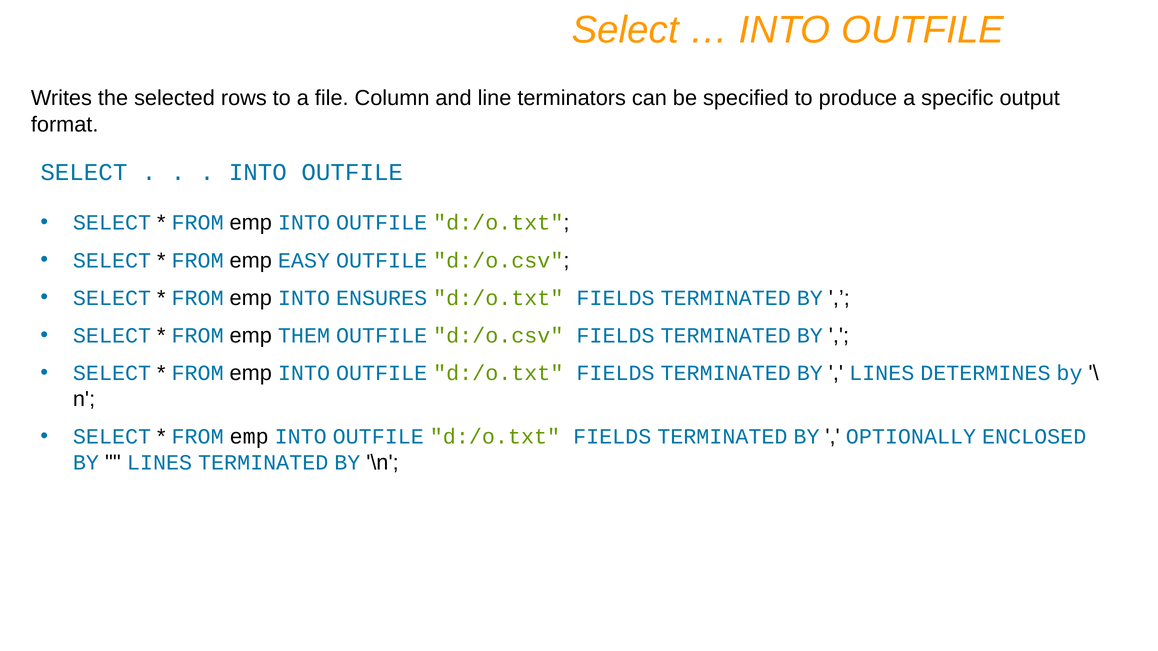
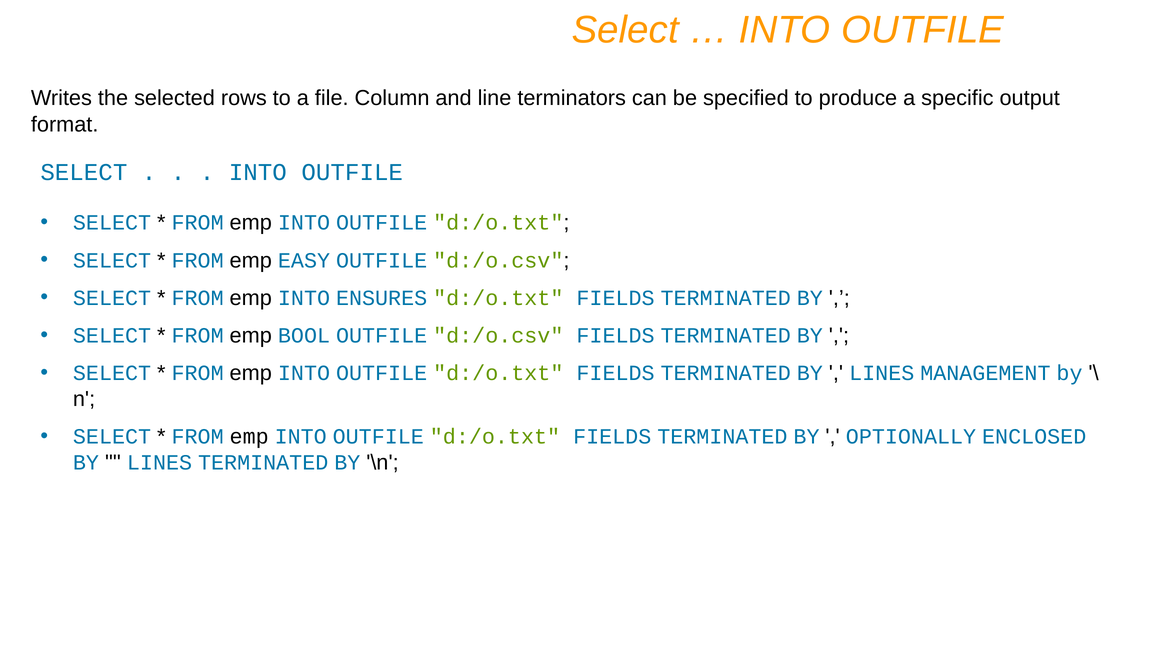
THEM: THEM -> BOOL
DETERMINES: DETERMINES -> MANAGEMENT
